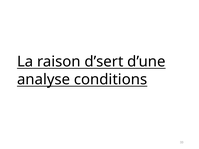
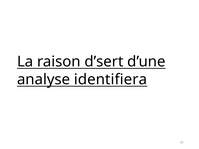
conditions: conditions -> identifiera
